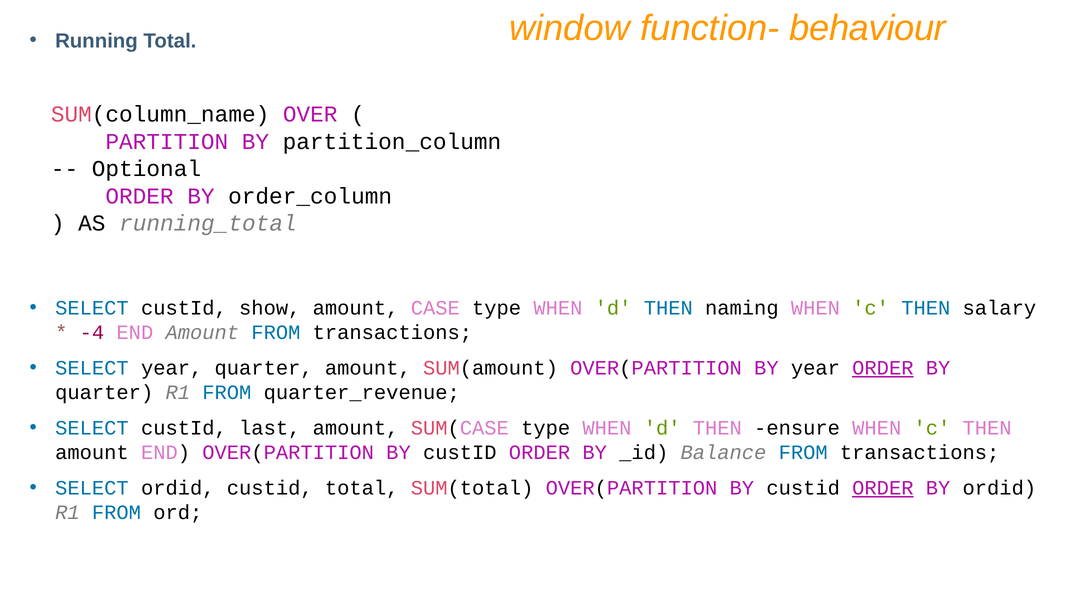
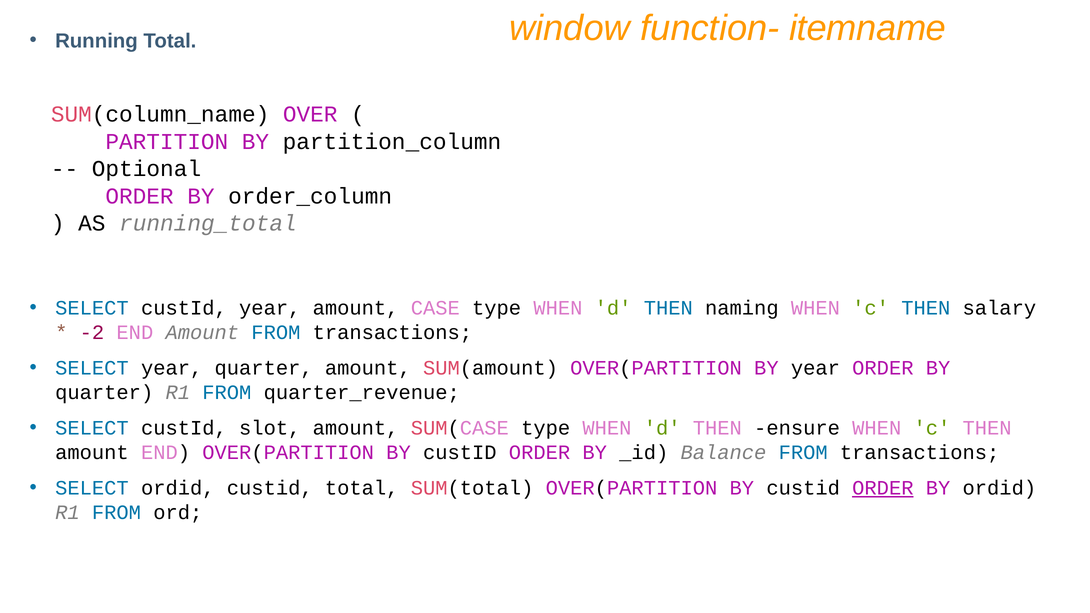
behaviour: behaviour -> itemname
custId show: show -> year
-4: -4 -> -2
ORDER at (883, 368) underline: present -> none
last: last -> slot
